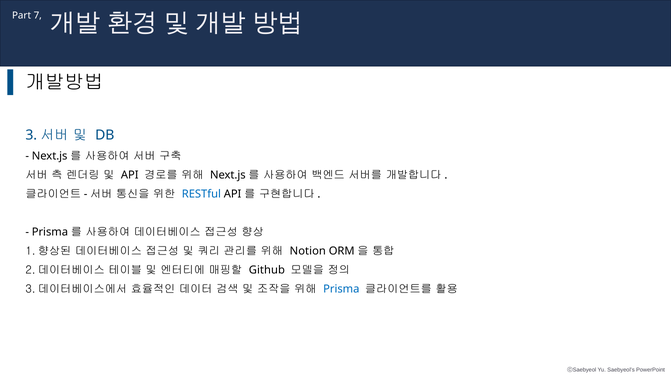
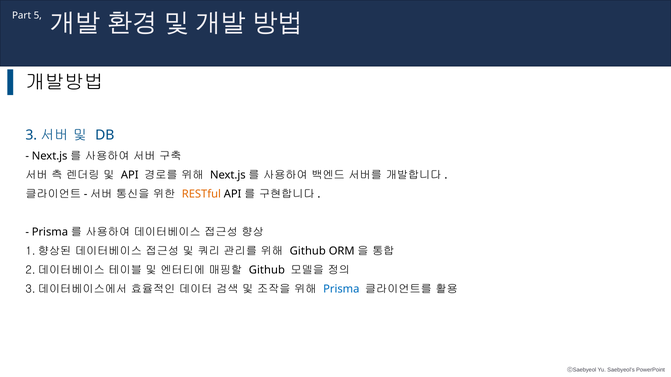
7: 7 -> 5
RESTful colour: blue -> orange
Notion at (308, 251): Notion -> Github
